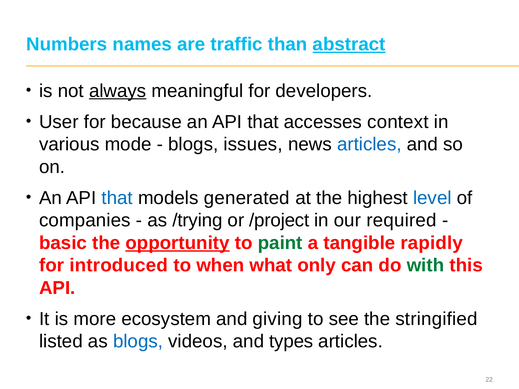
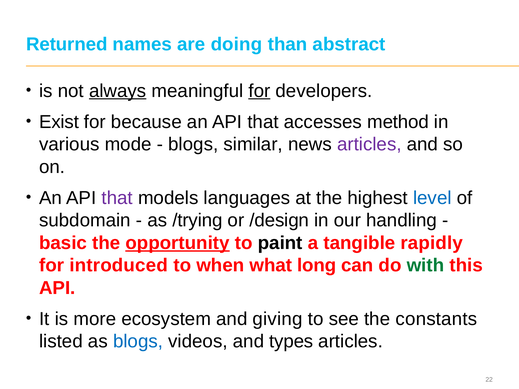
Numbers: Numbers -> Returned
traffic: traffic -> doing
abstract underline: present -> none
for at (259, 91) underline: none -> present
User: User -> Exist
context: context -> method
issues: issues -> similar
articles at (369, 145) colour: blue -> purple
that at (117, 198) colour: blue -> purple
generated: generated -> languages
companies: companies -> subdomain
/project: /project -> /design
required: required -> handling
paint colour: green -> black
only: only -> long
stringified: stringified -> constants
